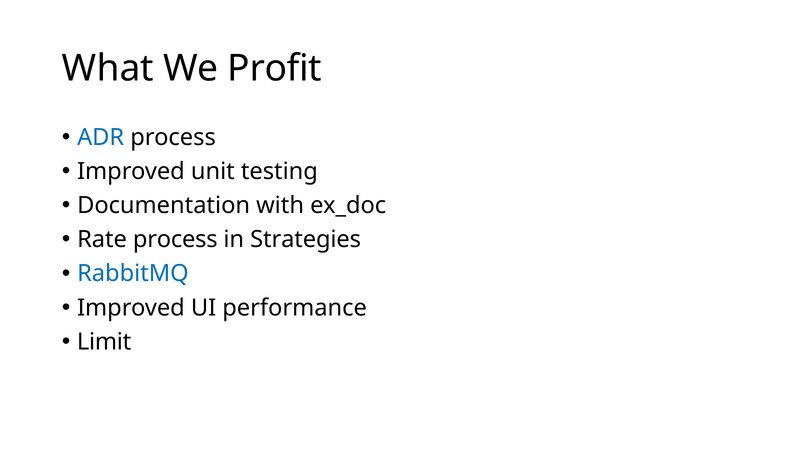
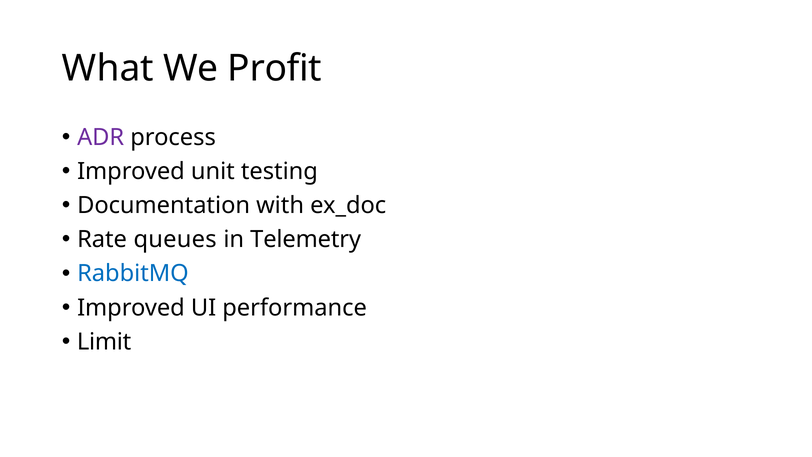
ADR colour: blue -> purple
Rate process: process -> queues
Strategies: Strategies -> Telemetry
